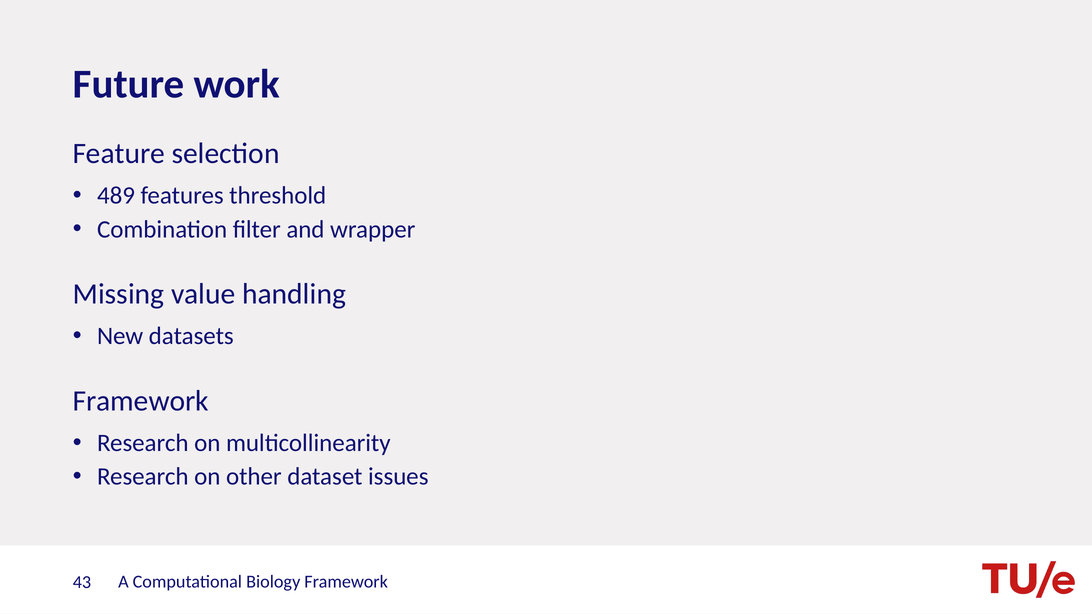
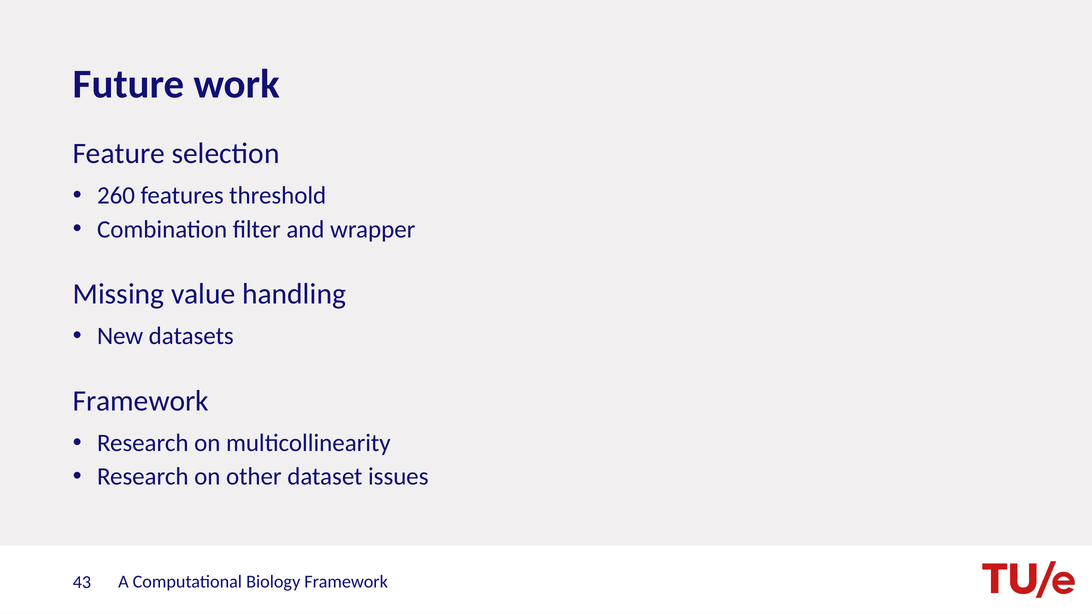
489: 489 -> 260
